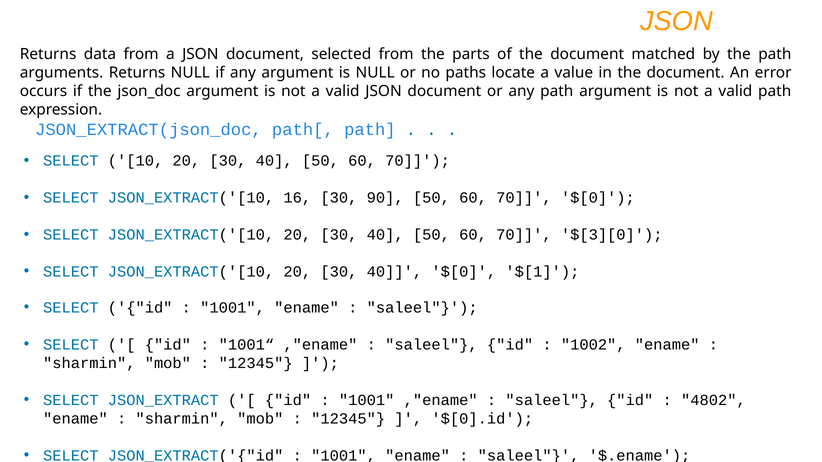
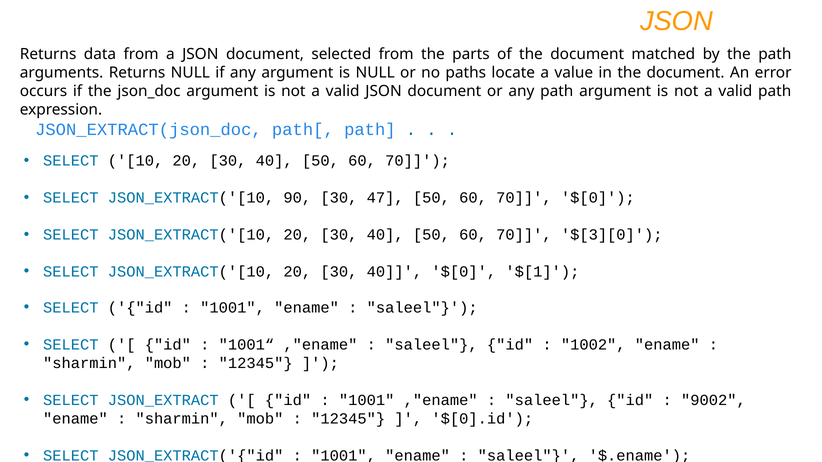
16: 16 -> 90
90: 90 -> 47
4802: 4802 -> 9002
